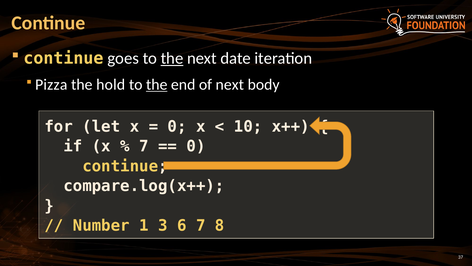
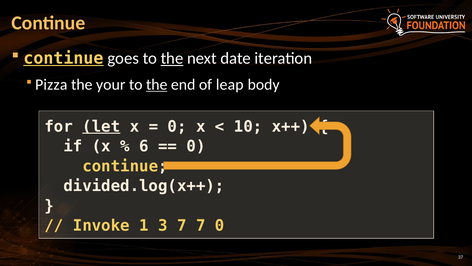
continue at (64, 58) underline: none -> present
hold: hold -> your
of next: next -> leap
let underline: none -> present
7 at (144, 146): 7 -> 6
compare.log(x++: compare.log(x++ -> divided.log(x++
Number: Number -> Invoke
3 6: 6 -> 7
7 8: 8 -> 0
